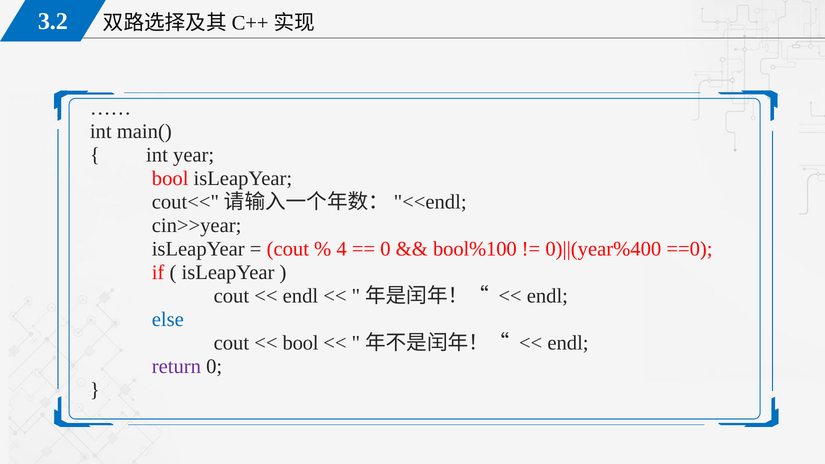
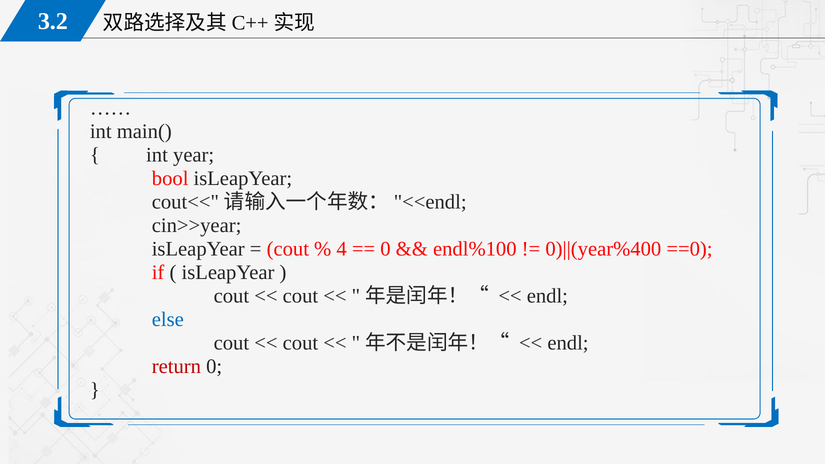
bool%100: bool%100 -> endl%100
endl at (300, 296): endl -> cout
bool at (301, 343): bool -> cout
return colour: purple -> red
